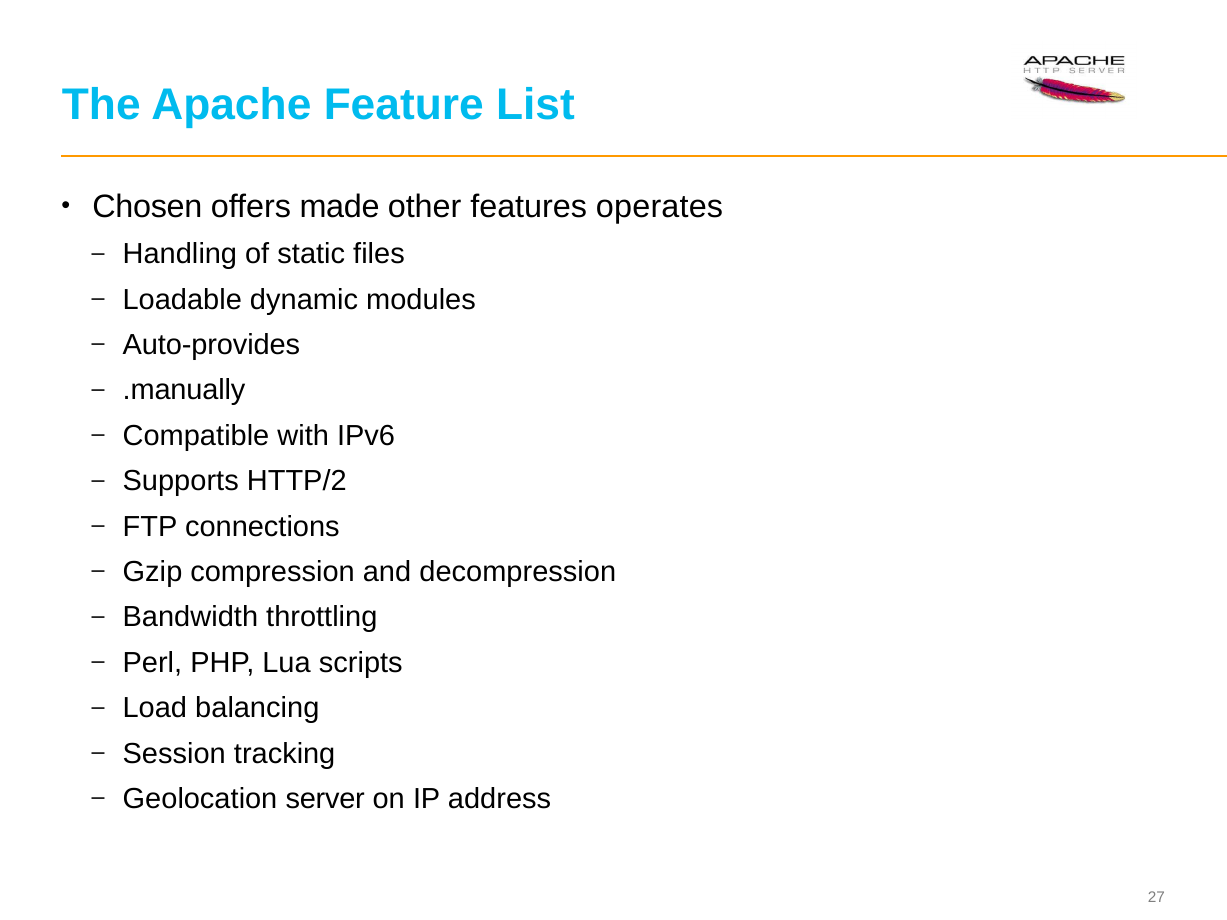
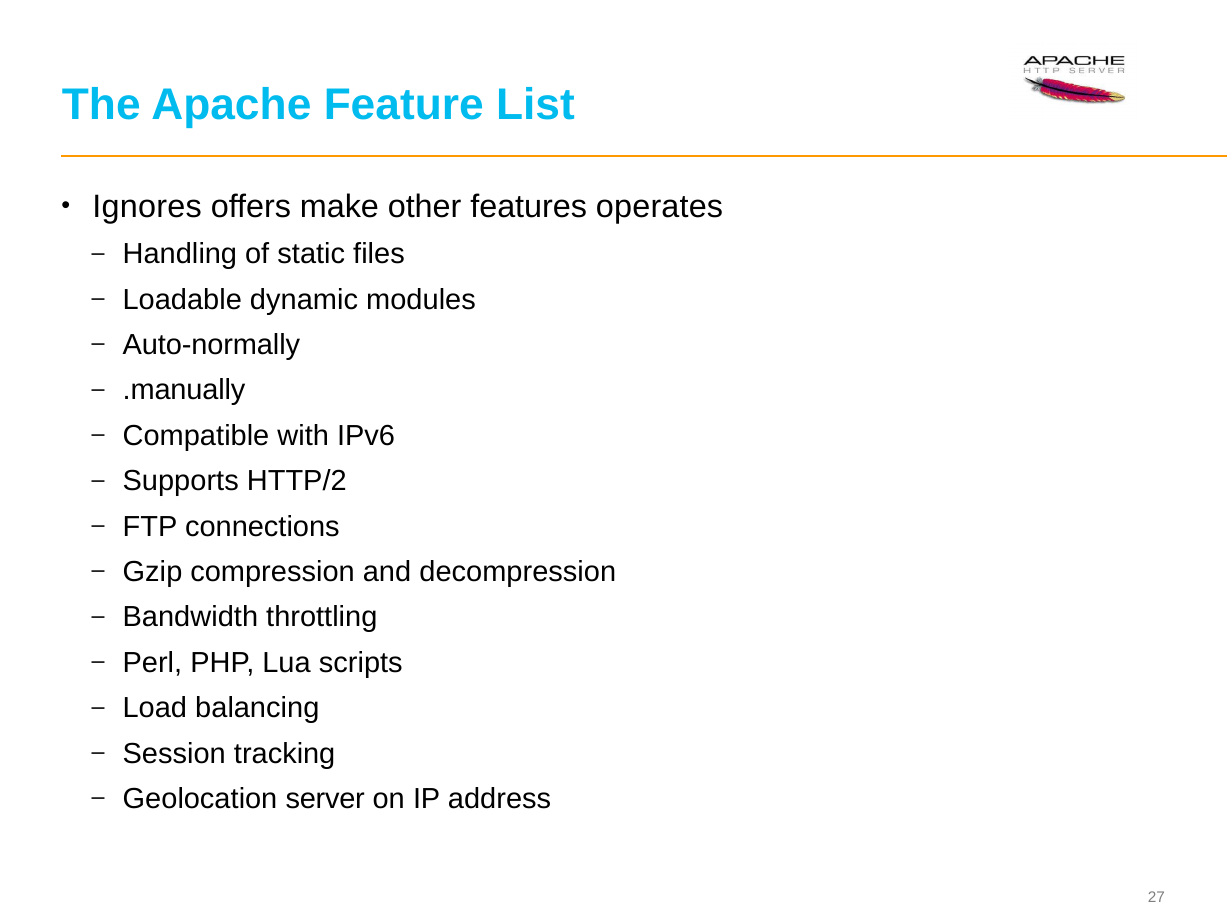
Chosen: Chosen -> Ignores
made: made -> make
Auto-provides: Auto-provides -> Auto-normally
